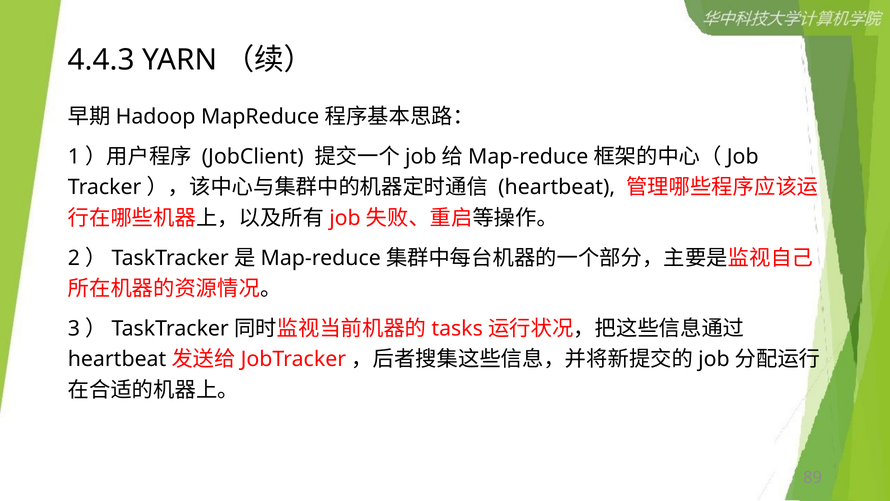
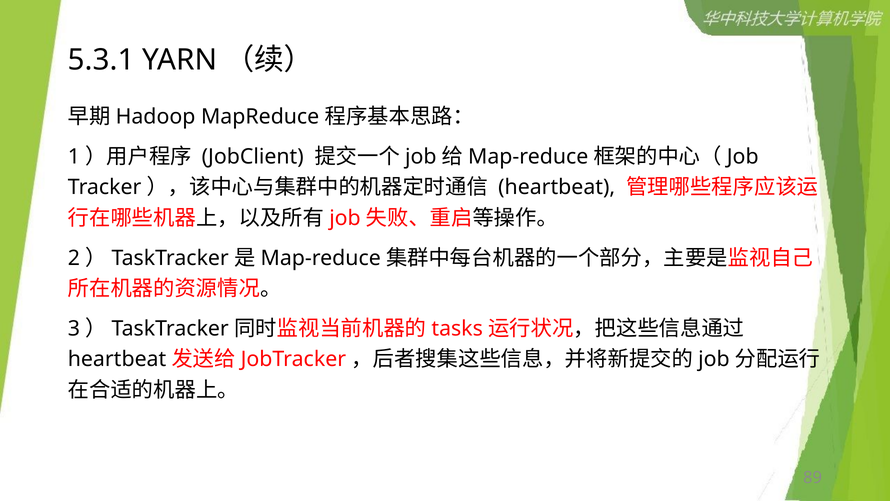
4.4.3: 4.4.3 -> 5.3.1
